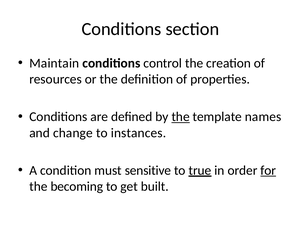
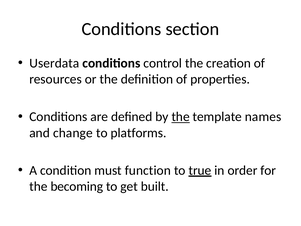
Maintain: Maintain -> Userdata
instances: instances -> platforms
sensitive: sensitive -> function
for underline: present -> none
